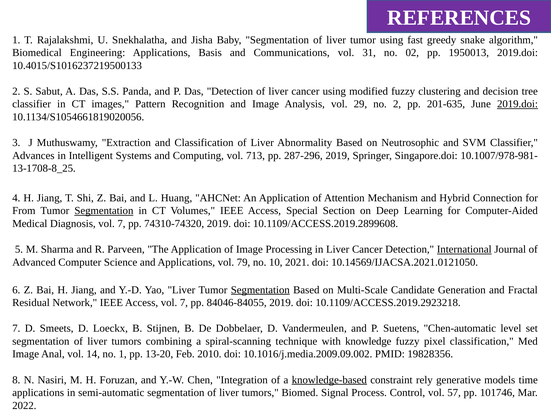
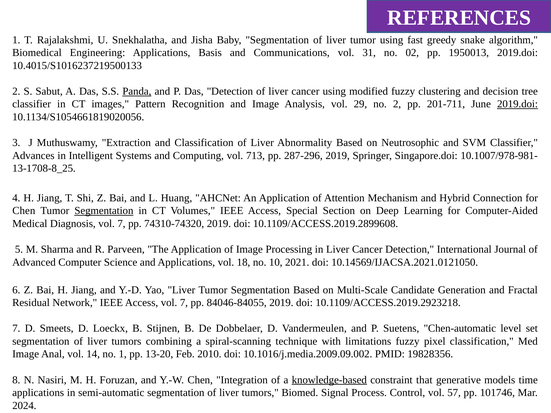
Panda underline: none -> present
201-635: 201-635 -> 201-711
From at (24, 211): From -> Chen
International underline: present -> none
79: 79 -> 18
Segmentation at (260, 290) underline: present -> none
knowledge: knowledge -> limitations
rely: rely -> that
2022: 2022 -> 2024
